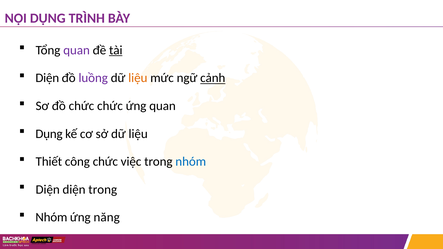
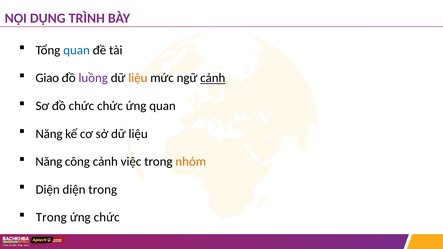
quan at (77, 50) colour: purple -> blue
tài underline: present -> none
Diện at (47, 78): Diện -> Giao
Dụng at (49, 134): Dụng -> Năng
Thiết at (49, 162): Thiết -> Năng
công chức: chức -> cảnh
nhóm at (191, 162) colour: blue -> orange
Nhóm at (51, 218): Nhóm -> Trong
ứng năng: năng -> chức
